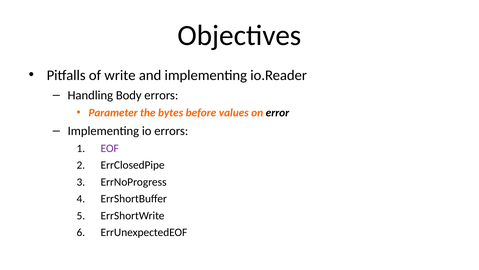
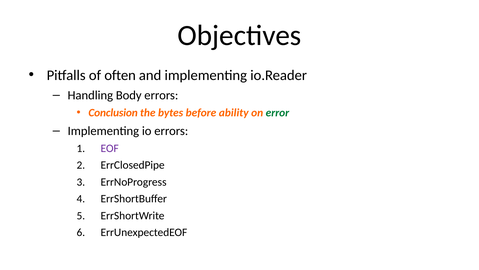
write: write -> often
Parameter: Parameter -> Conclusion
values: values -> ability
error colour: black -> green
